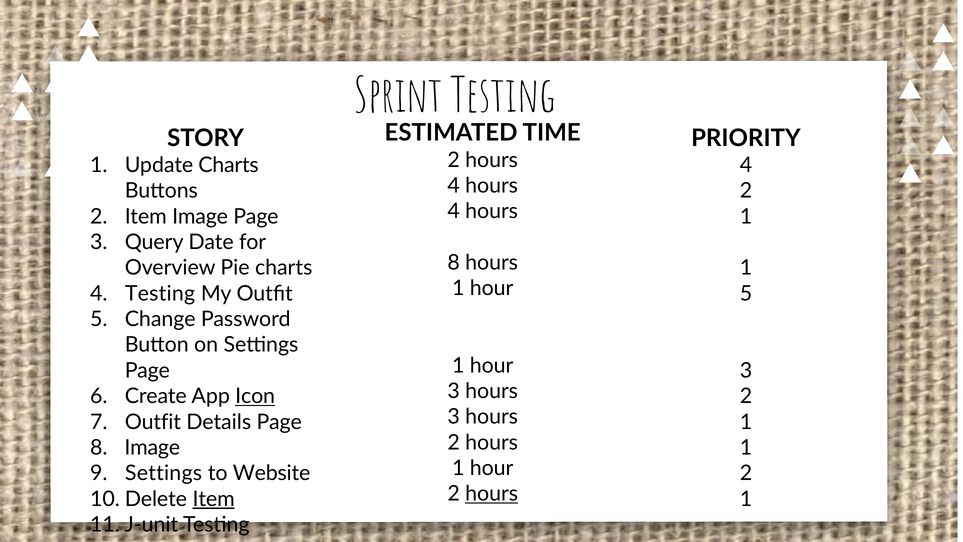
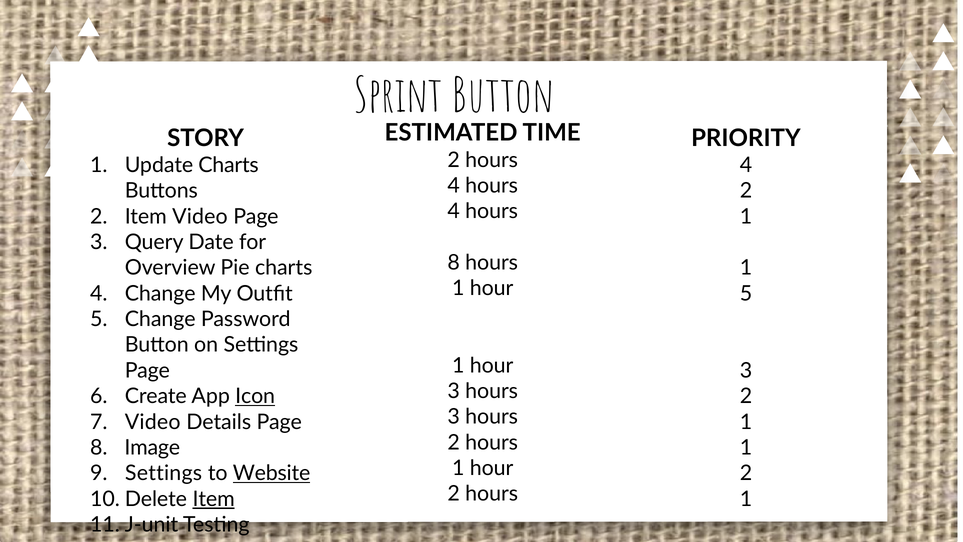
Sprint Testing: Testing -> Button
Item Image: Image -> Video
4 Testing: Testing -> Change
Outfit at (153, 422): Outfit -> Video
Website underline: none -> present
hours at (492, 494) underline: present -> none
